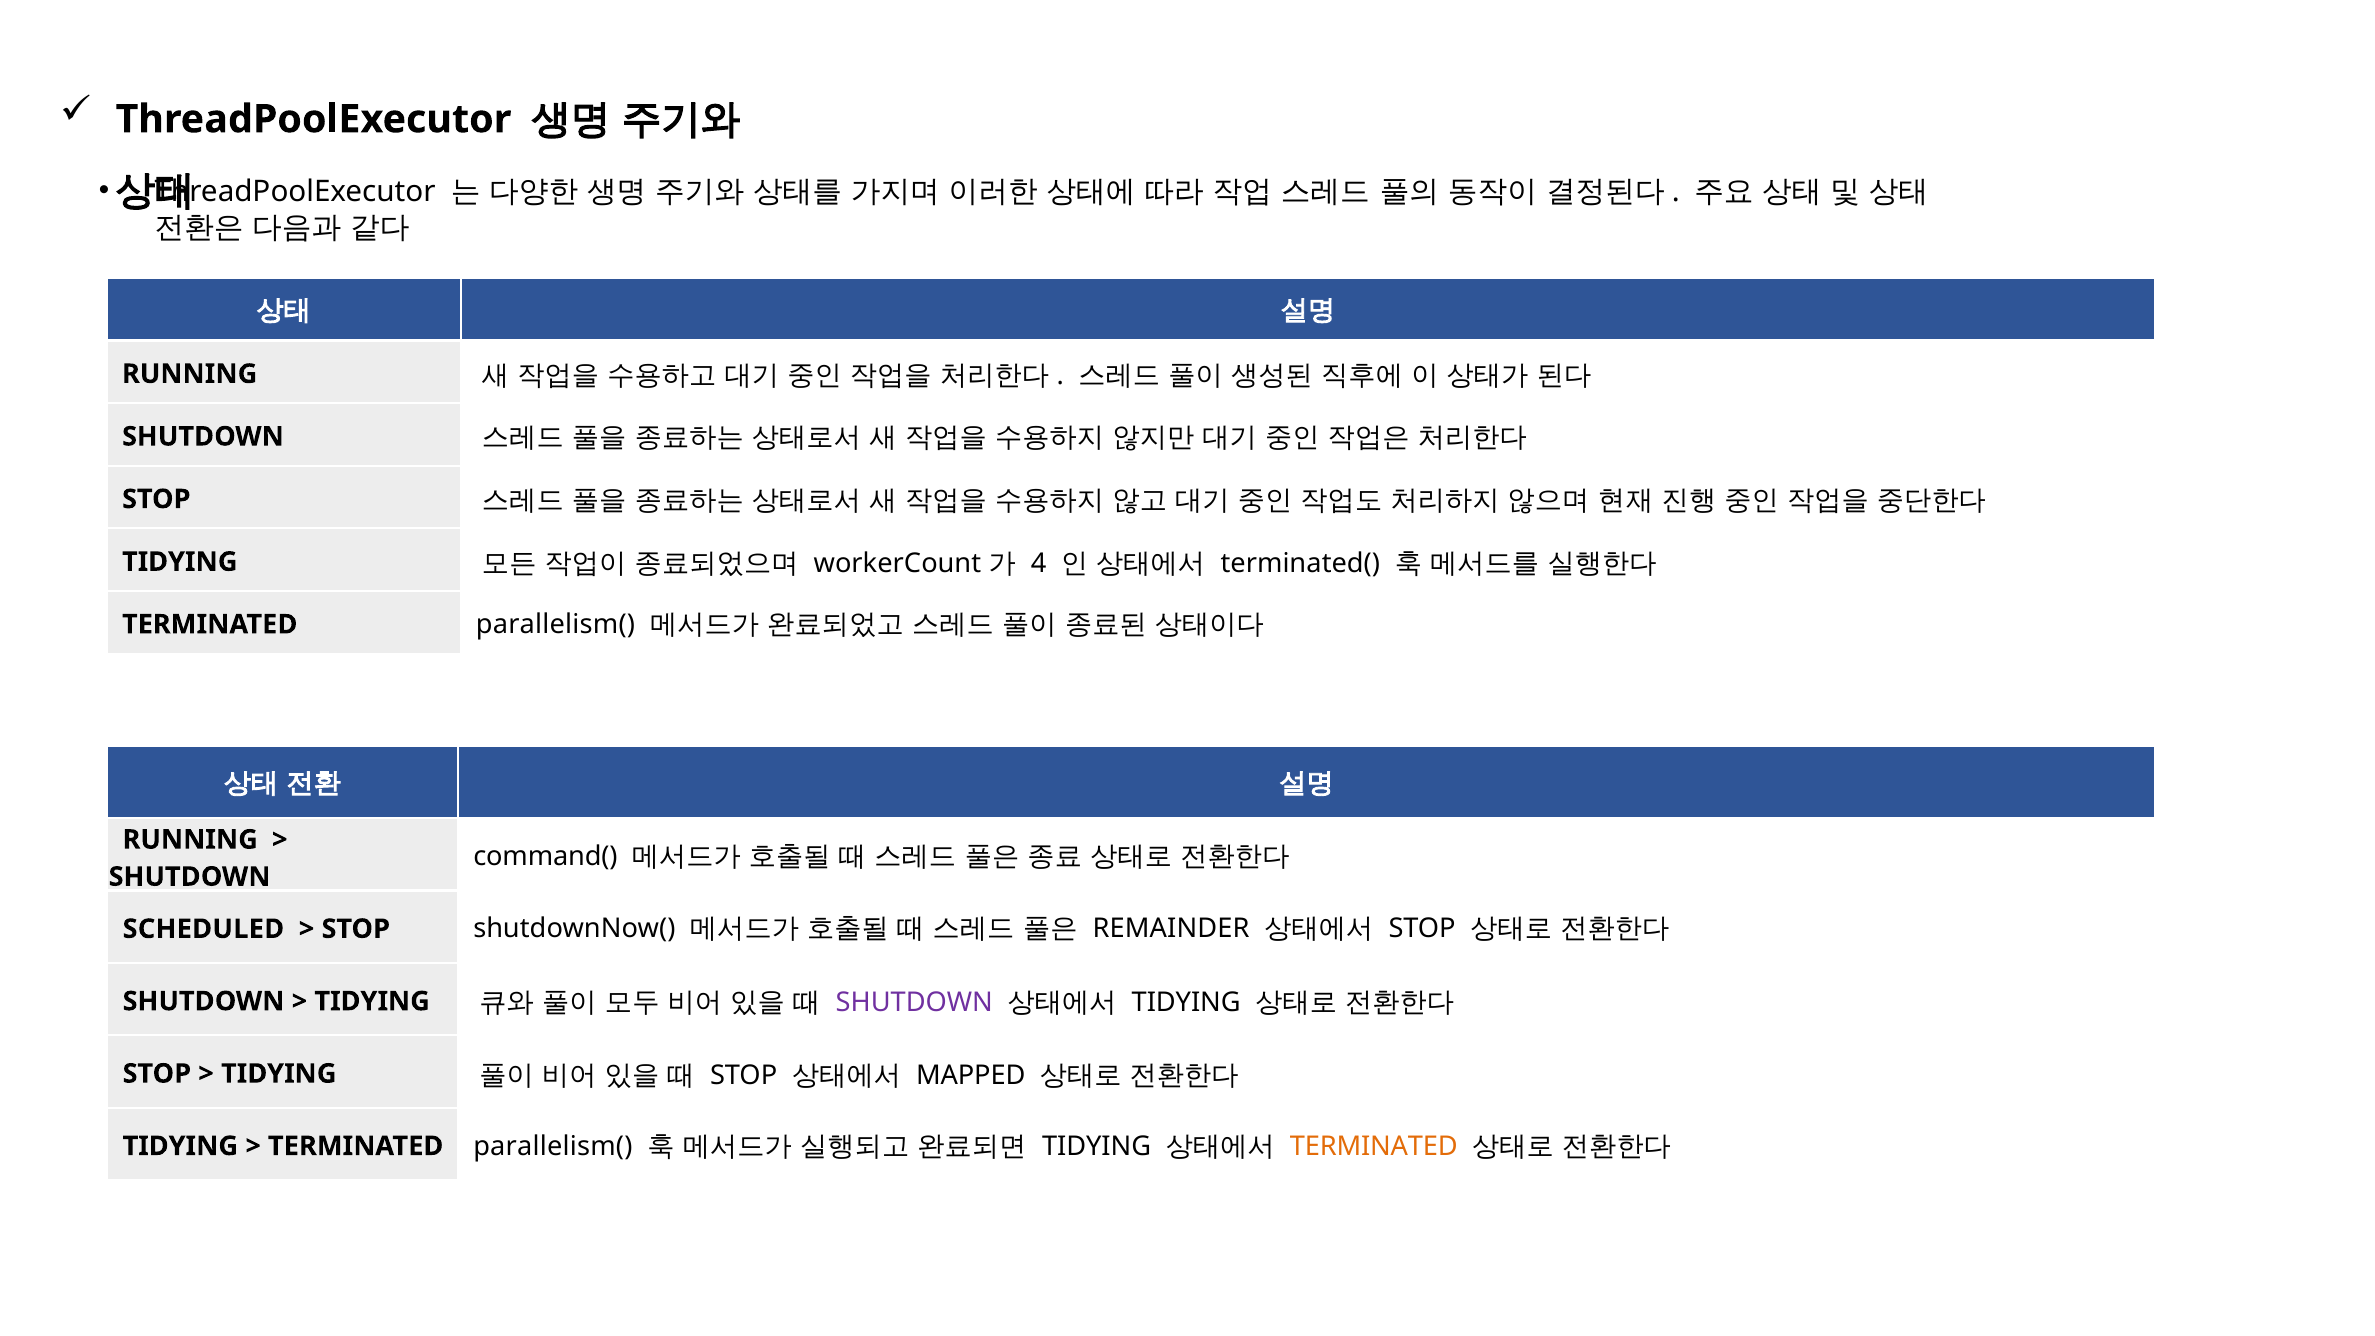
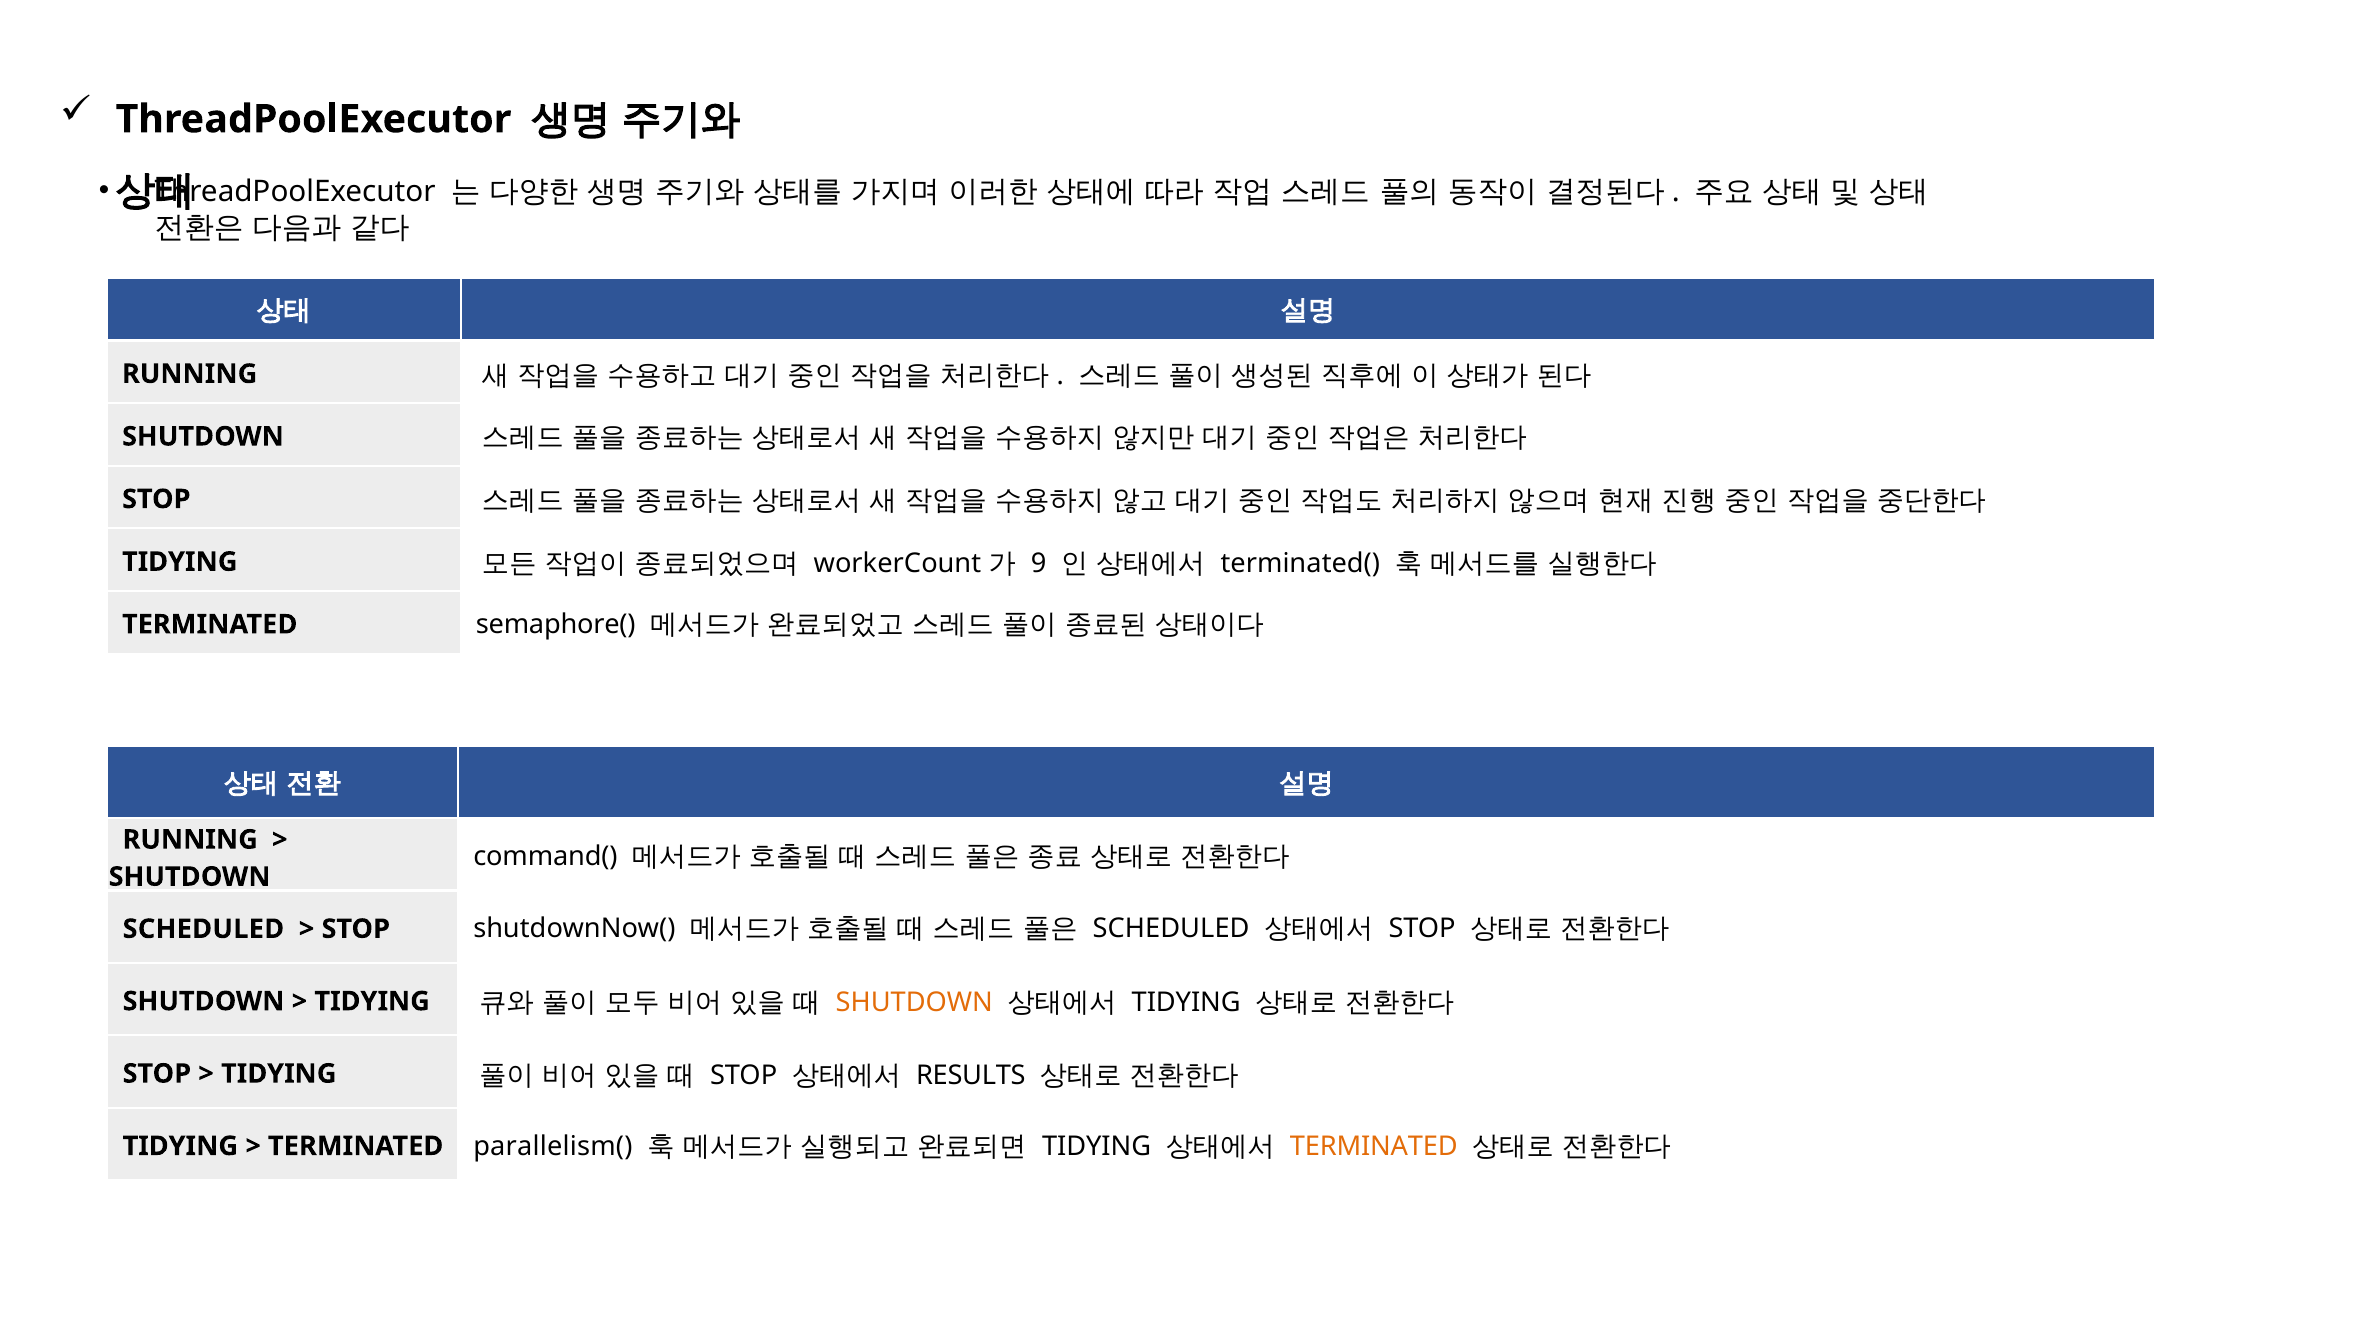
4: 4 -> 9
parallelism( at (555, 624): parallelism( -> semaphore(
REMAINDER at (1171, 929): REMAINDER -> SCHEDULED
SHUTDOWN at (914, 1003) colour: purple -> orange
MAPPED: MAPPED -> RESULTS
